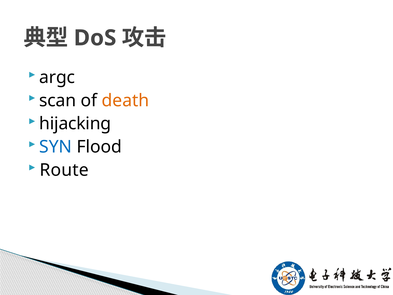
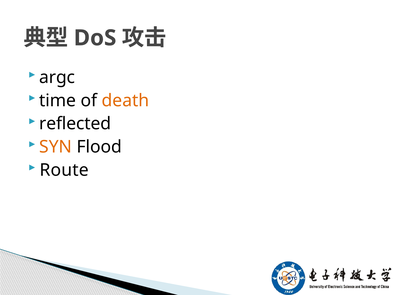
scan: scan -> time
hijacking: hijacking -> reflected
SYN colour: blue -> orange
